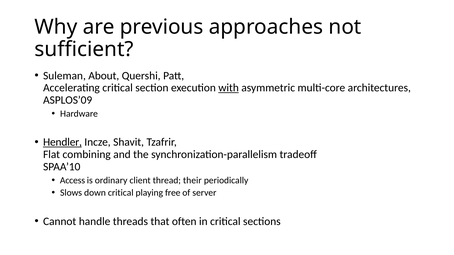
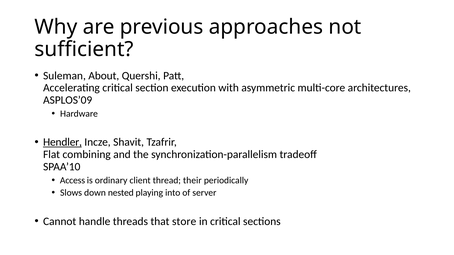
with underline: present -> none
down critical: critical -> nested
free: free -> into
often: often -> store
